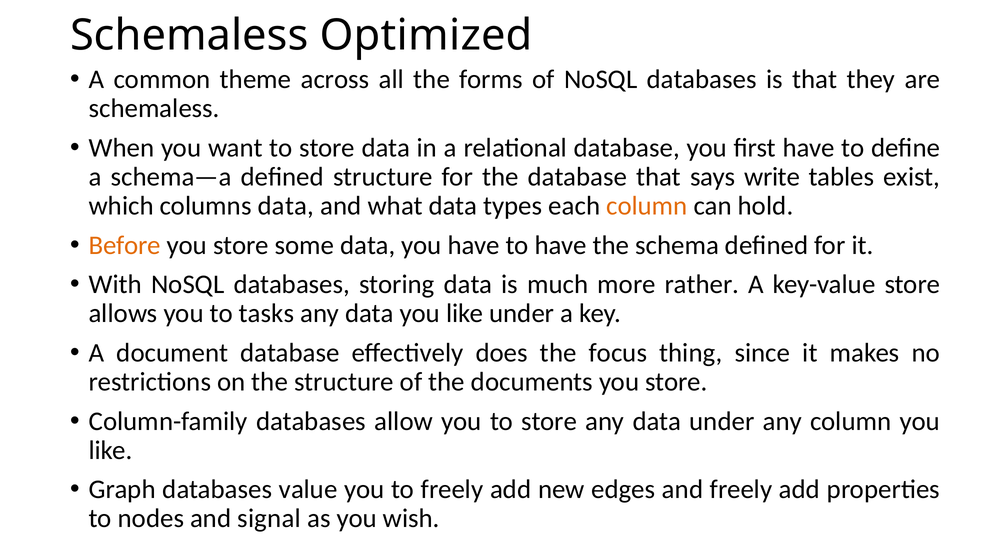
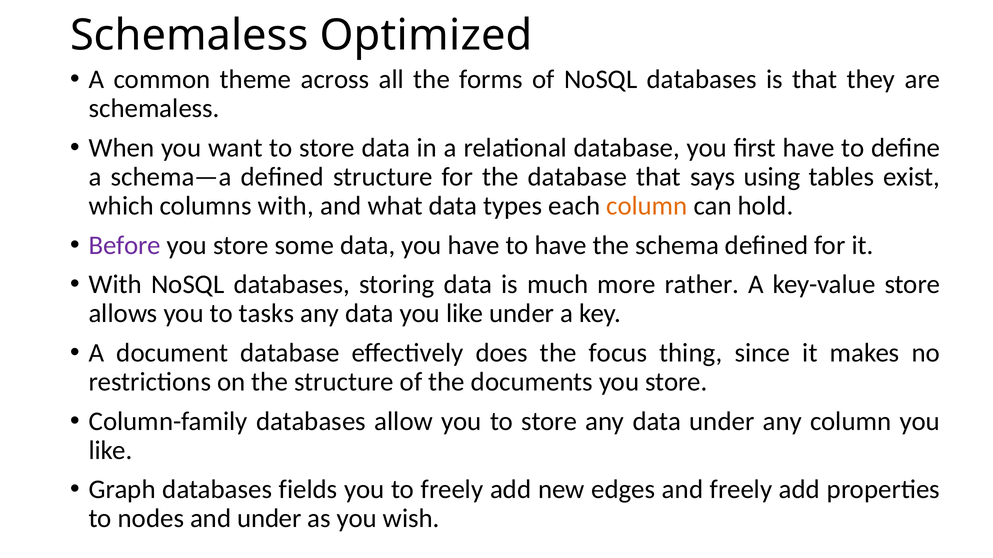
write: write -> using
columns data: data -> with
Before colour: orange -> purple
value: value -> fields
and signal: signal -> under
